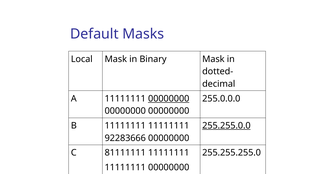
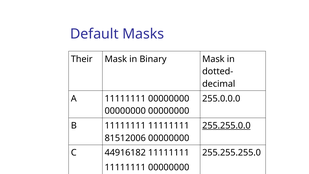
Local: Local -> Their
00000000 at (169, 98) underline: present -> none
92283666: 92283666 -> 81512006
81111111: 81111111 -> 44916182
